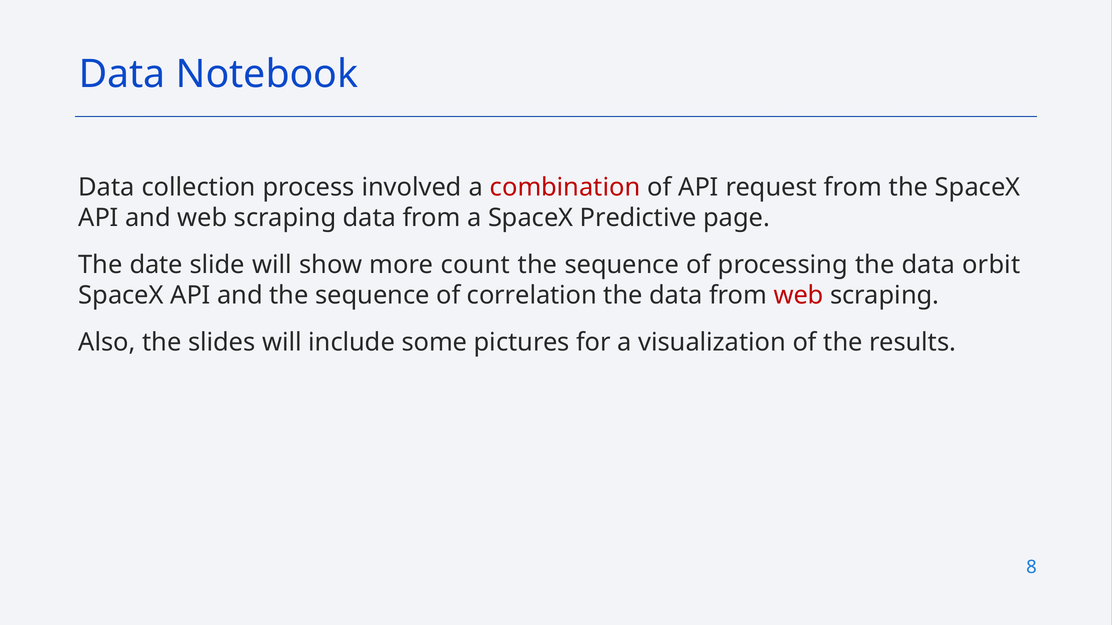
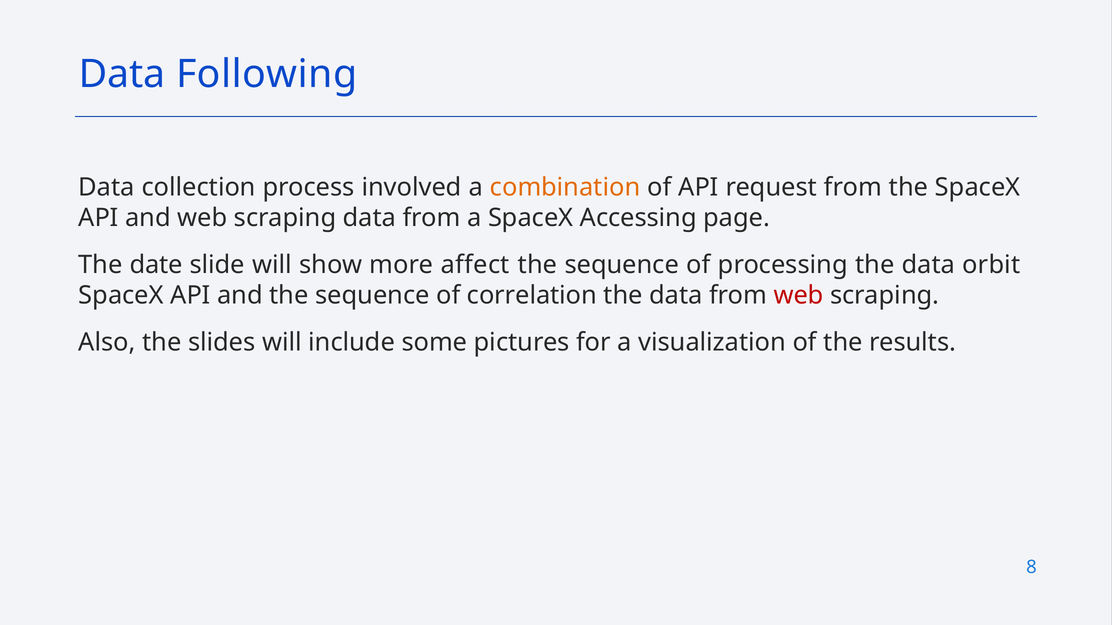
Notebook: Notebook -> Following
combination colour: red -> orange
Predictive: Predictive -> Accessing
count: count -> affect
